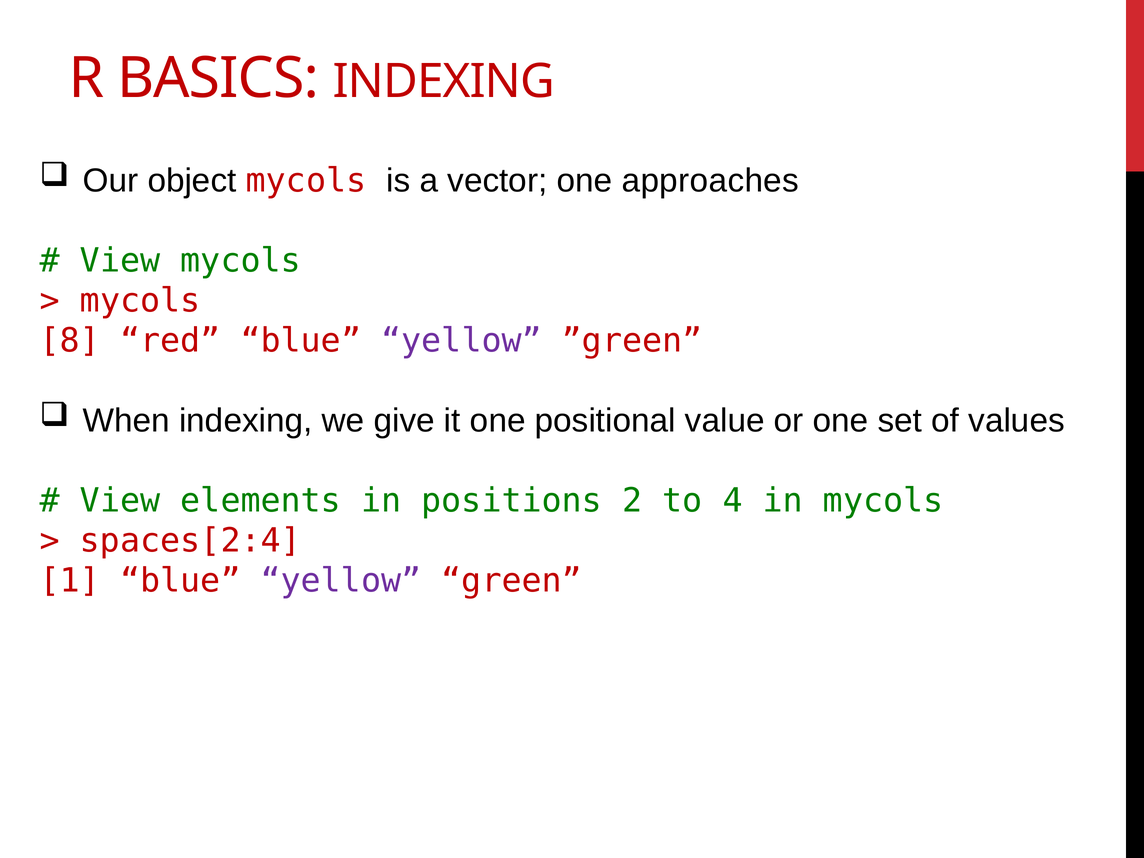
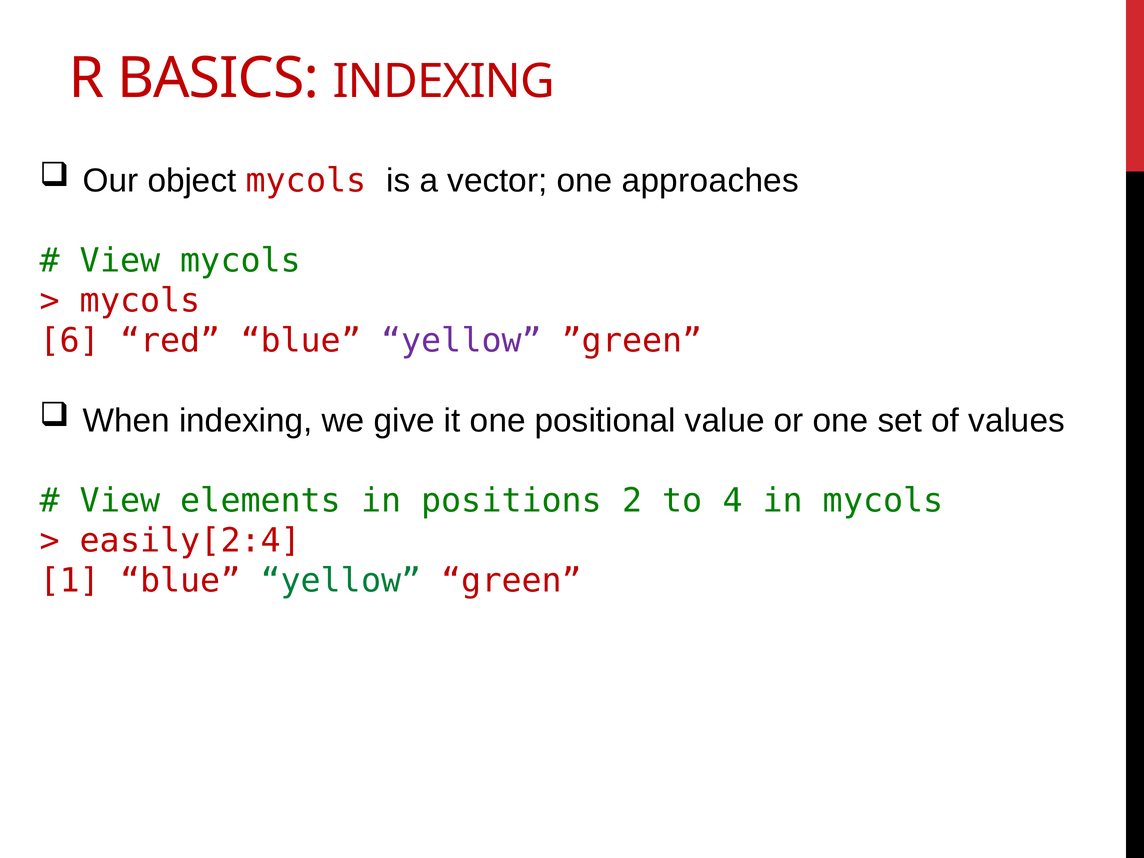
8: 8 -> 6
spaces[2:4: spaces[2:4 -> easily[2:4
yellow at (341, 581) colour: purple -> green
